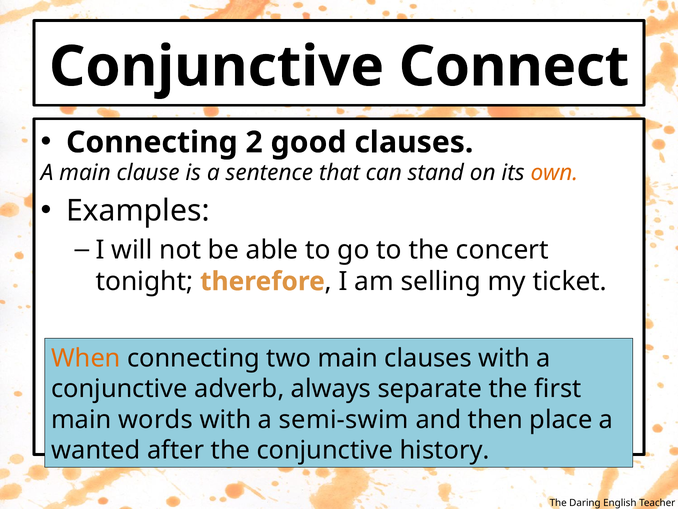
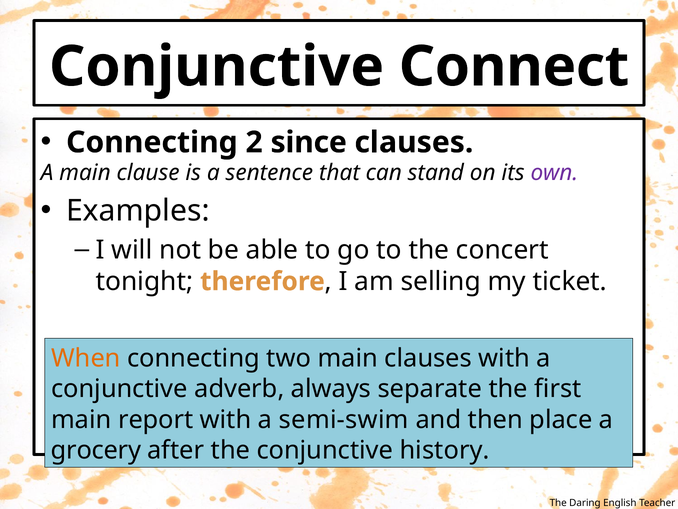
good: good -> since
own colour: orange -> purple
words: words -> report
wanted: wanted -> grocery
